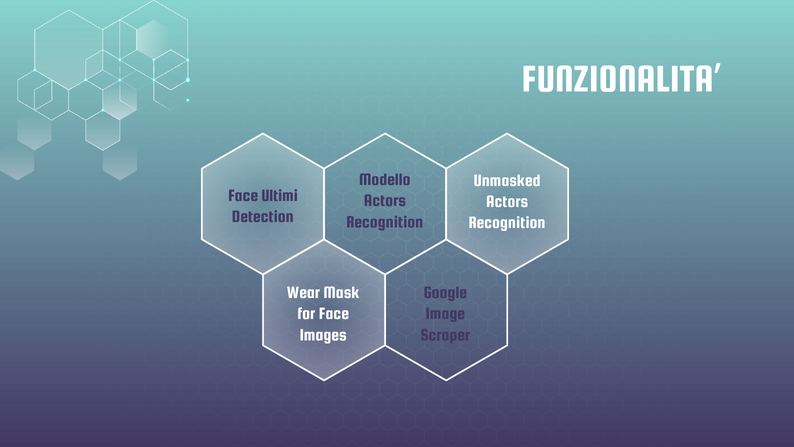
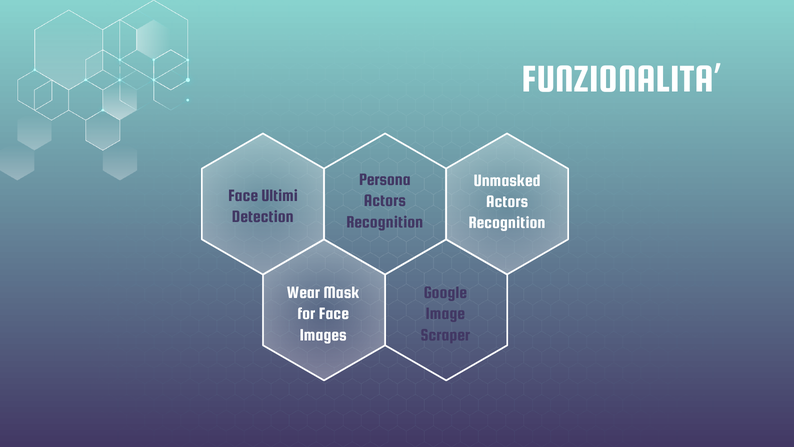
Modello: Modello -> Persona
